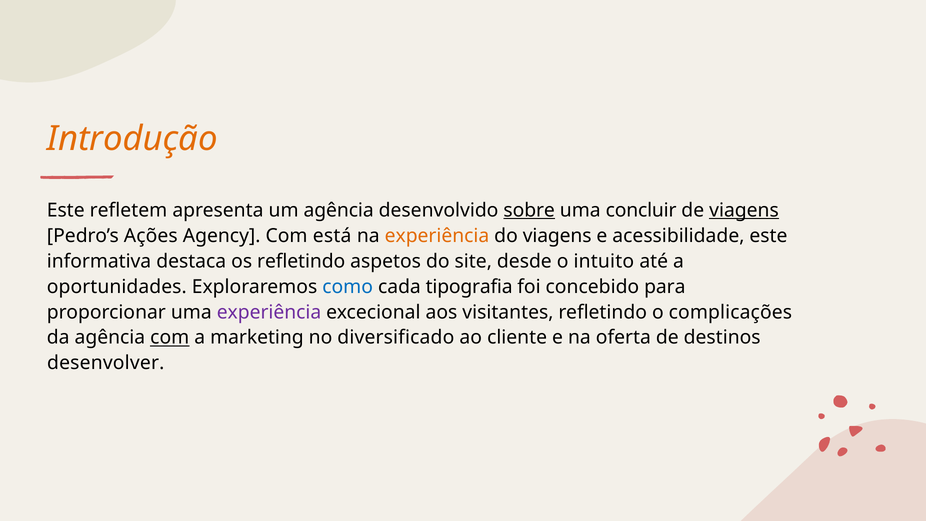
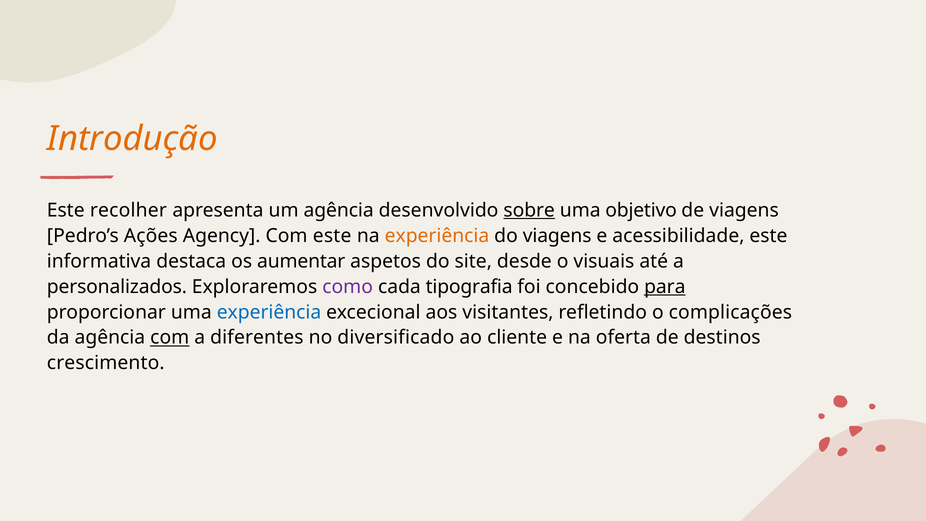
refletem: refletem -> recolher
concluir: concluir -> objetivo
viagens at (744, 210) underline: present -> none
Com está: está -> este
os refletindo: refletindo -> aumentar
intuito: intuito -> visuais
oportunidades: oportunidades -> personalizados
como colour: blue -> purple
para underline: none -> present
experiência at (269, 312) colour: purple -> blue
marketing: marketing -> diferentes
desenvolver: desenvolver -> crescimento
